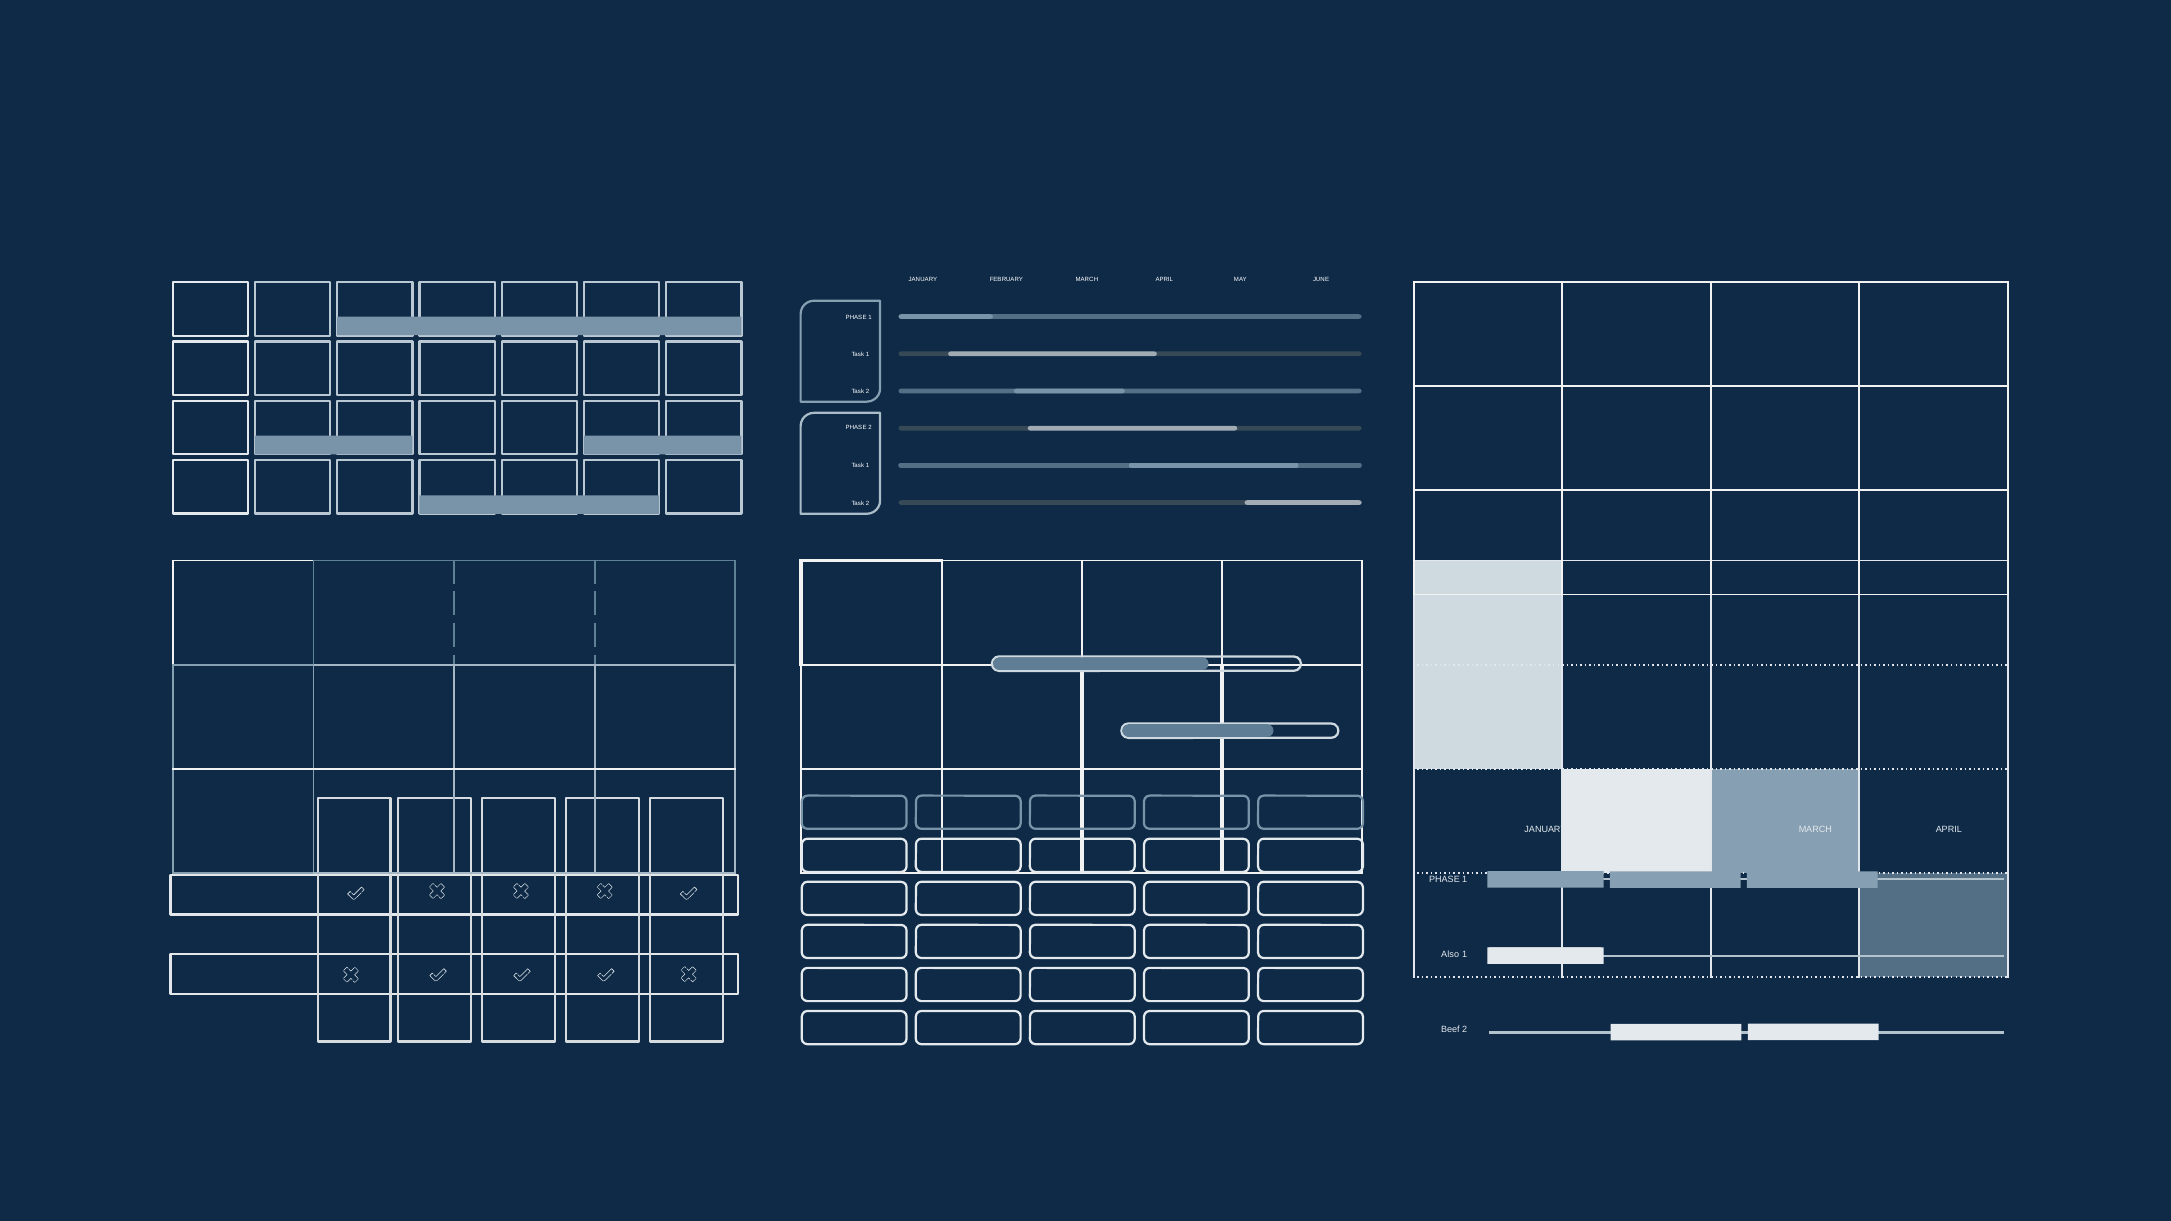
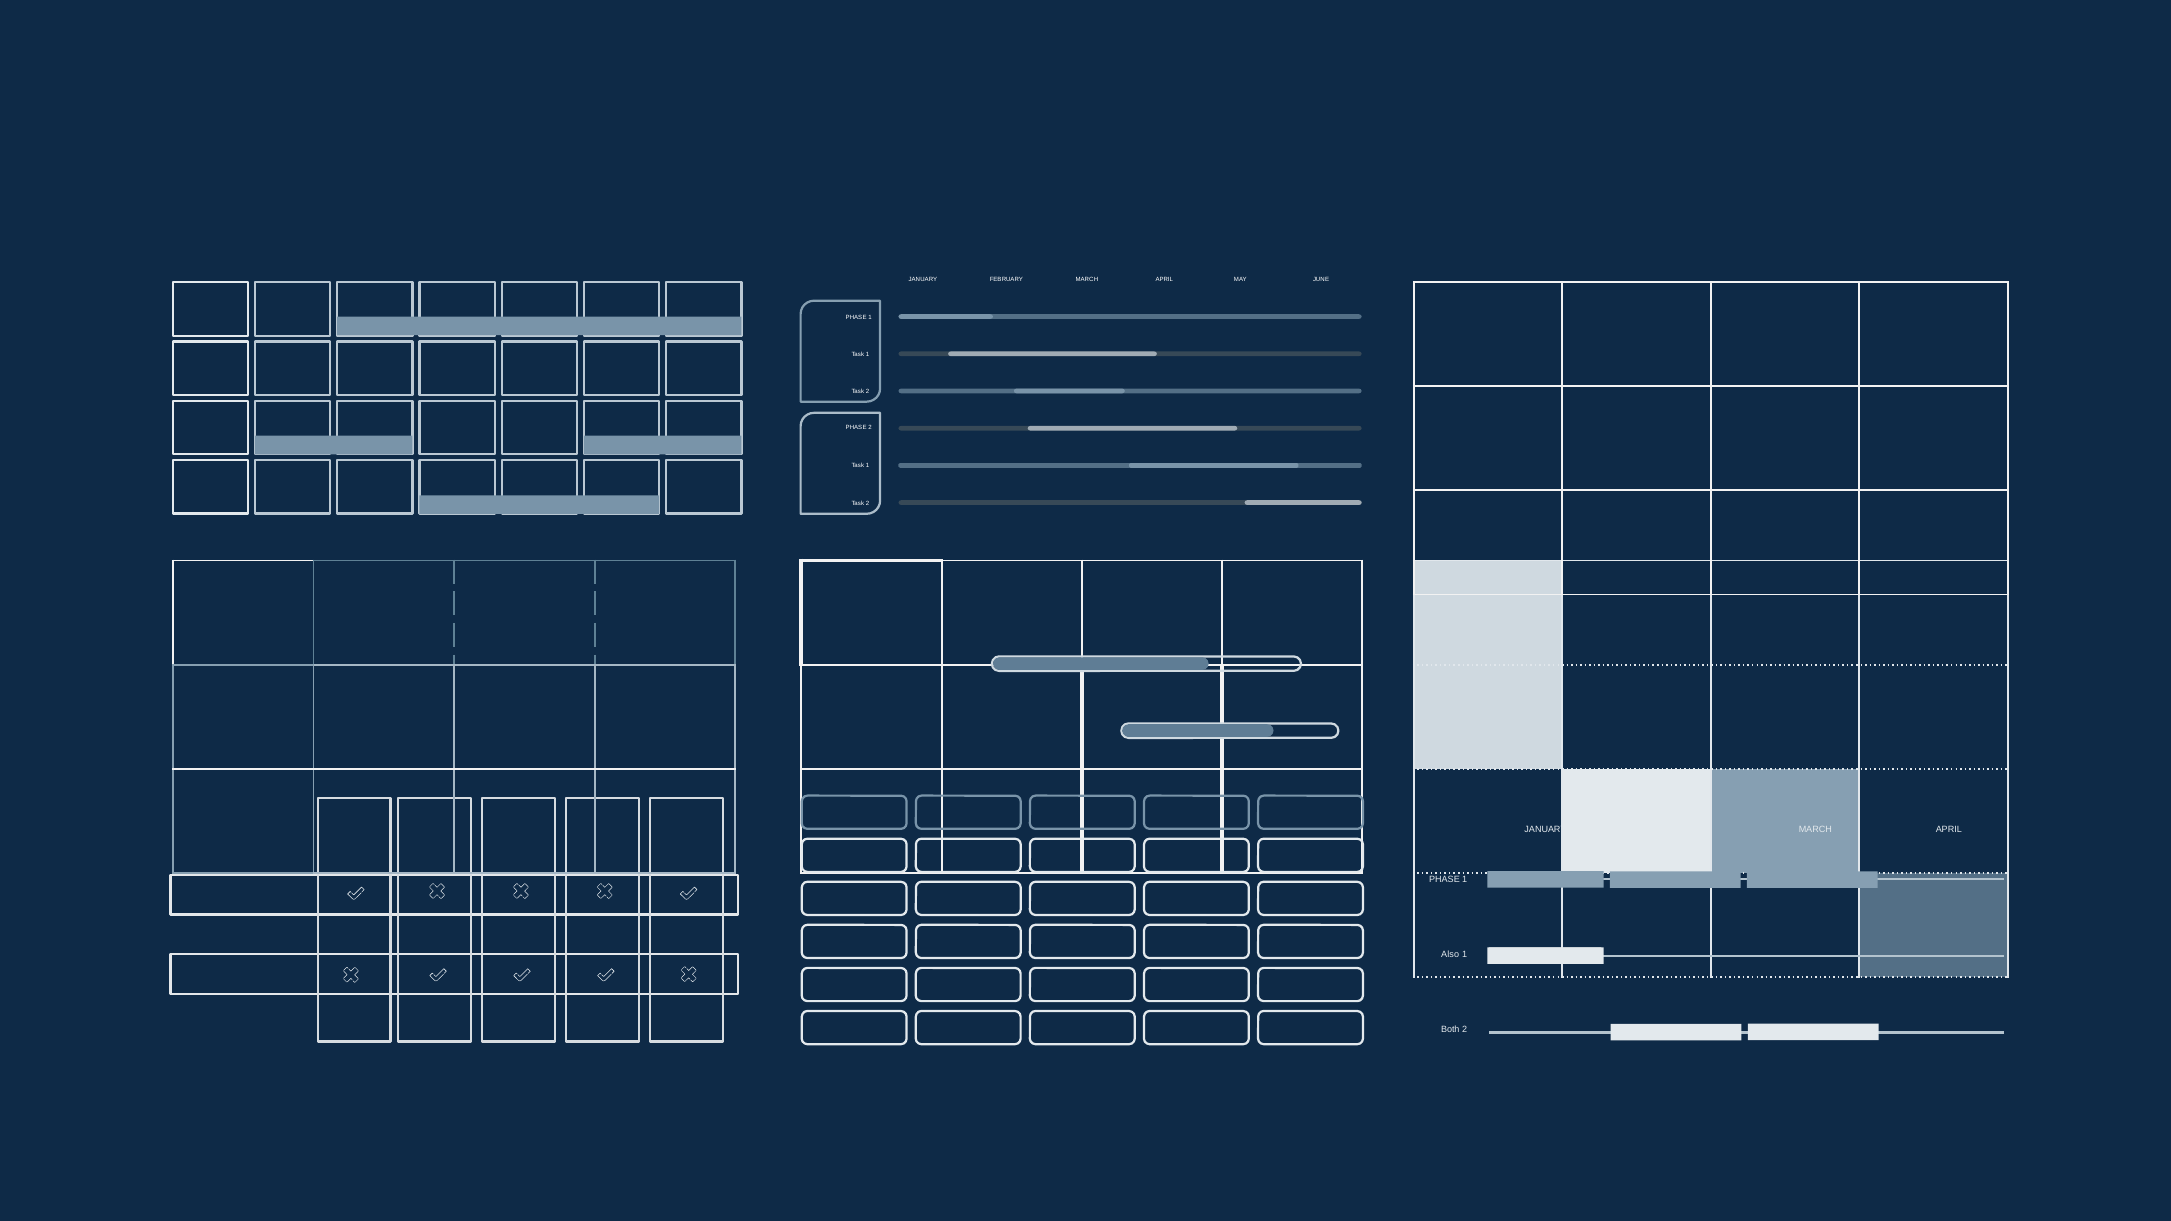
Beef: Beef -> Both
